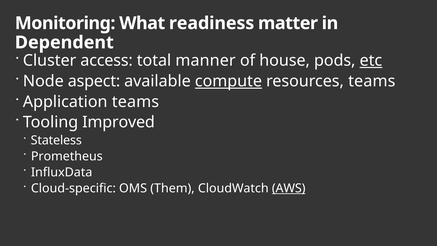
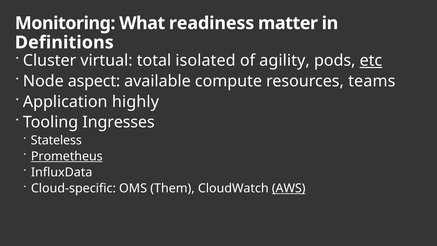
Dependent: Dependent -> Definitions
access: access -> virtual
manner: manner -> isolated
house: house -> agility
compute underline: present -> none
Application teams: teams -> highly
Improved: Improved -> Ingresses
Prometheus underline: none -> present
